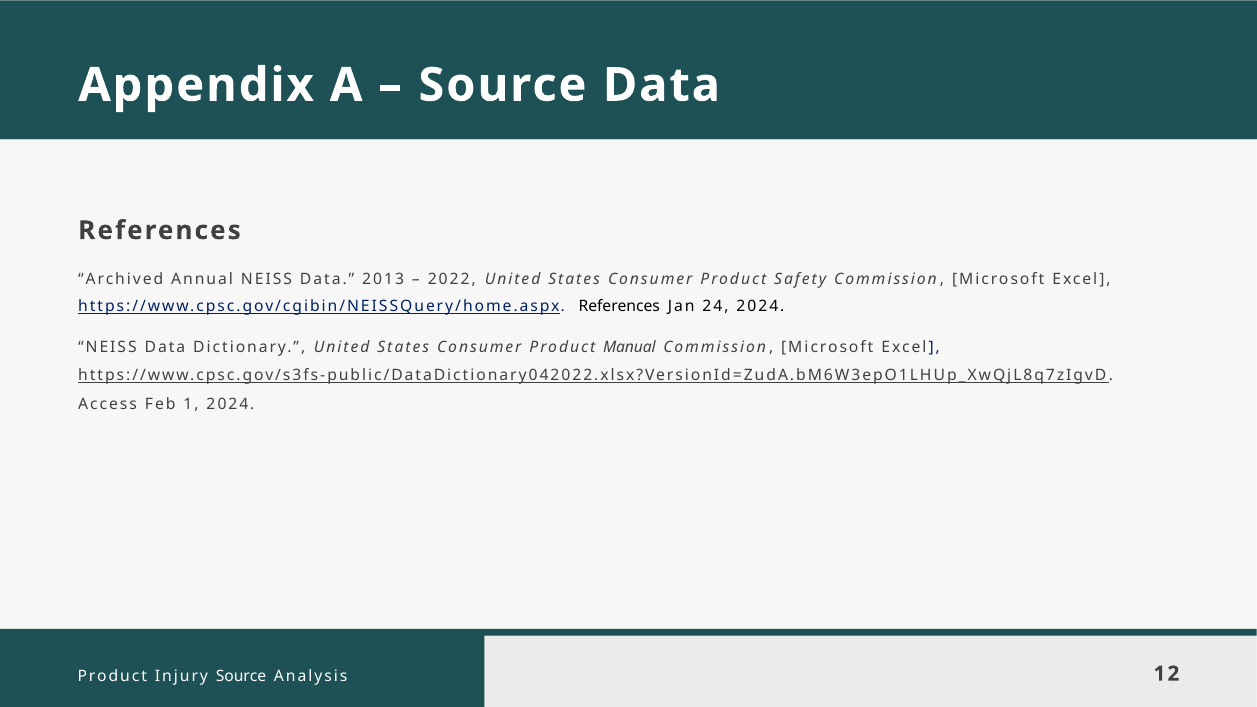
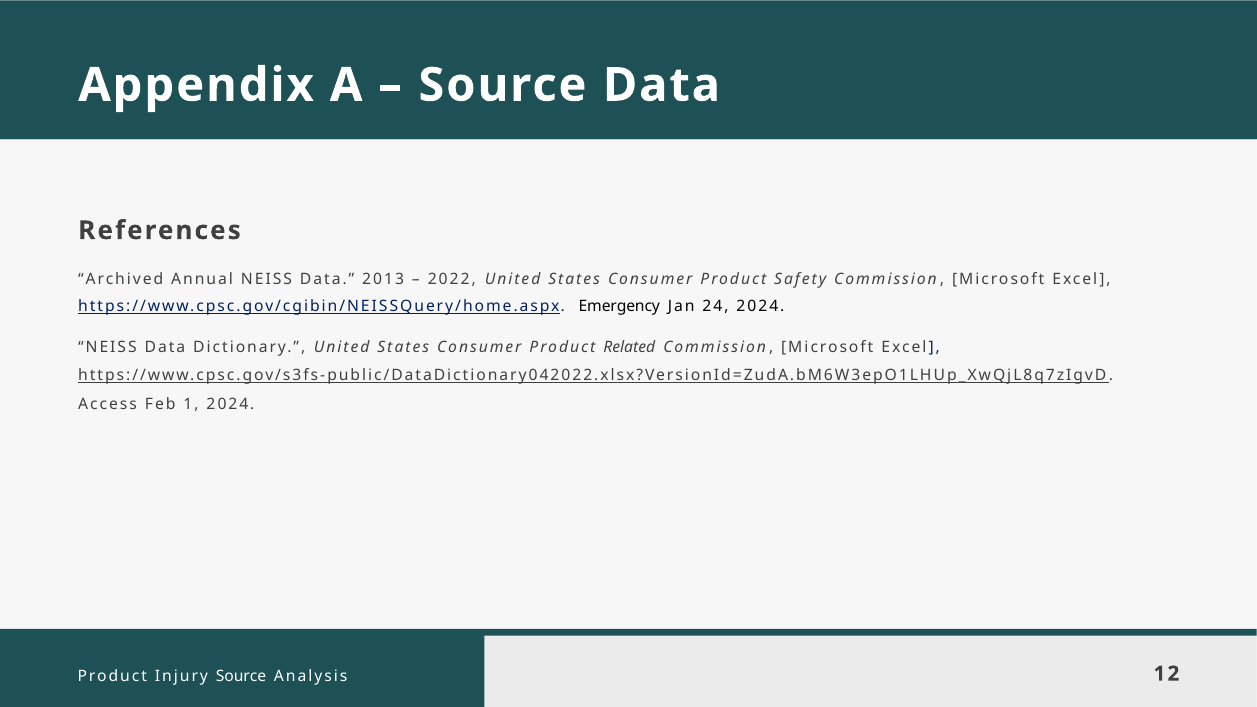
https://www.cpsc.gov/cgibin/NEISSQuery/home.aspx References: References -> Emergency
Manual: Manual -> Related
